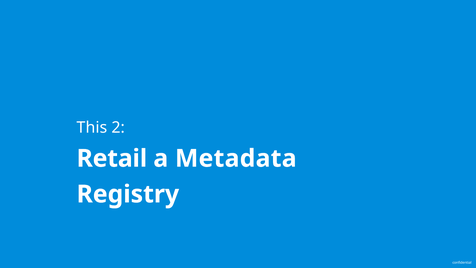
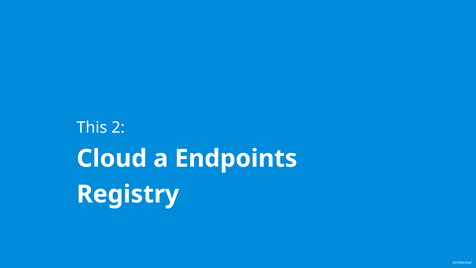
Retail: Retail -> Cloud
Metadata: Metadata -> Endpoints
